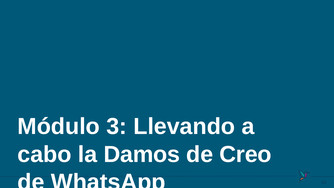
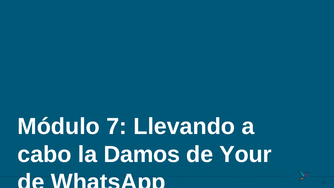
3: 3 -> 7
Creo: Creo -> Your
